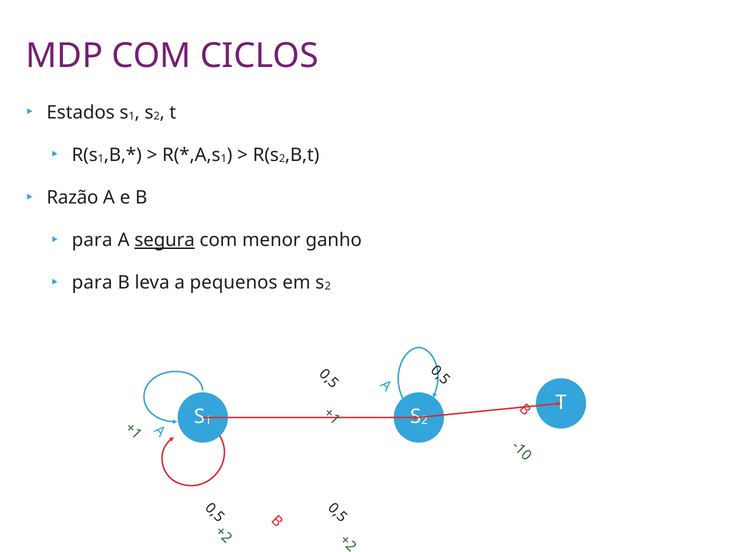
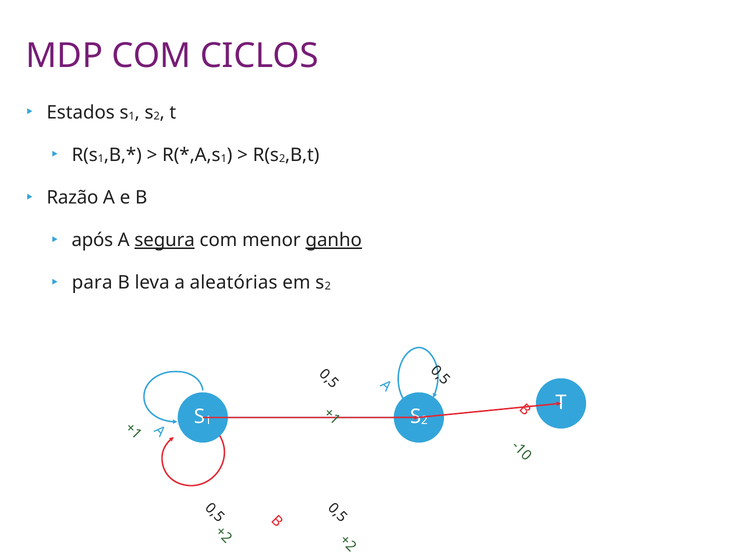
para at (92, 240): para -> após
ganho underline: none -> present
pequenos: pequenos -> aleatórias
